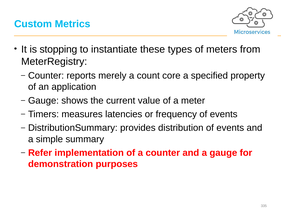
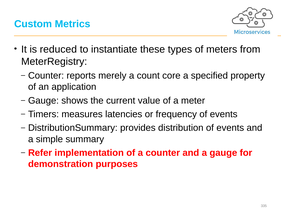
stopping: stopping -> reduced
